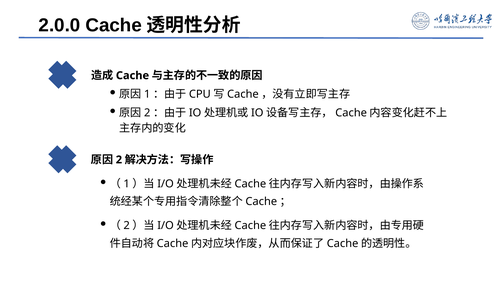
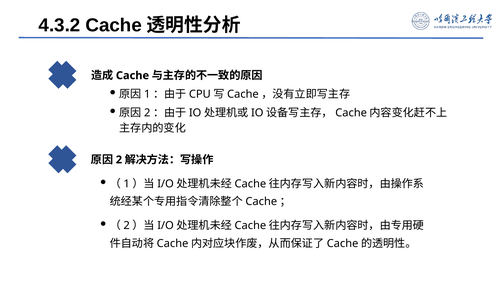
2.0.0: 2.0.0 -> 4.3.2
